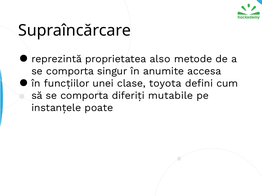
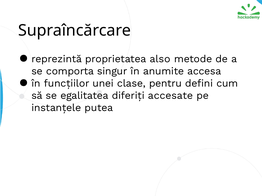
toyota: toyota -> pentru
să se comporta: comporta -> egalitatea
mutabile: mutabile -> accesate
poate: poate -> putea
